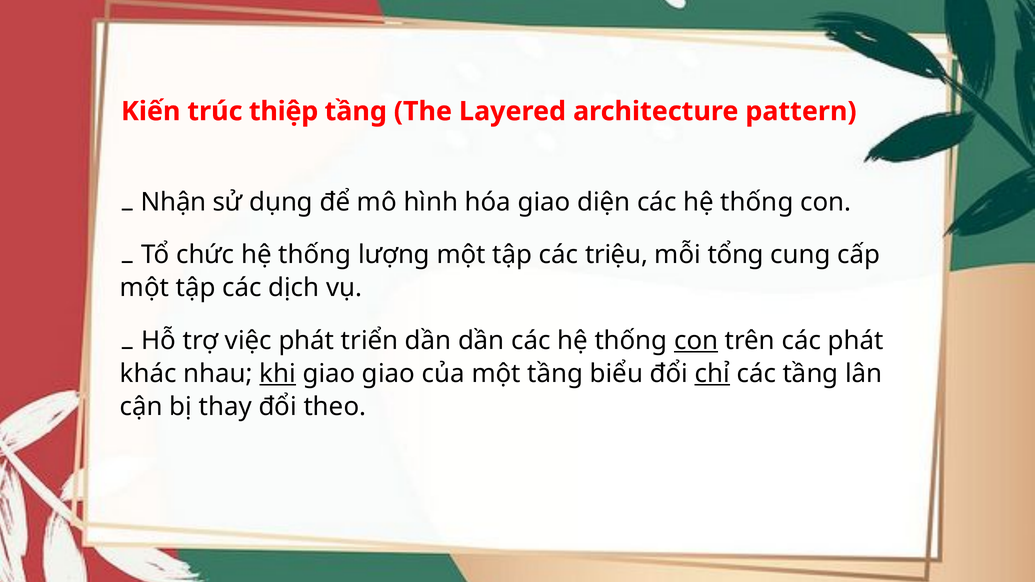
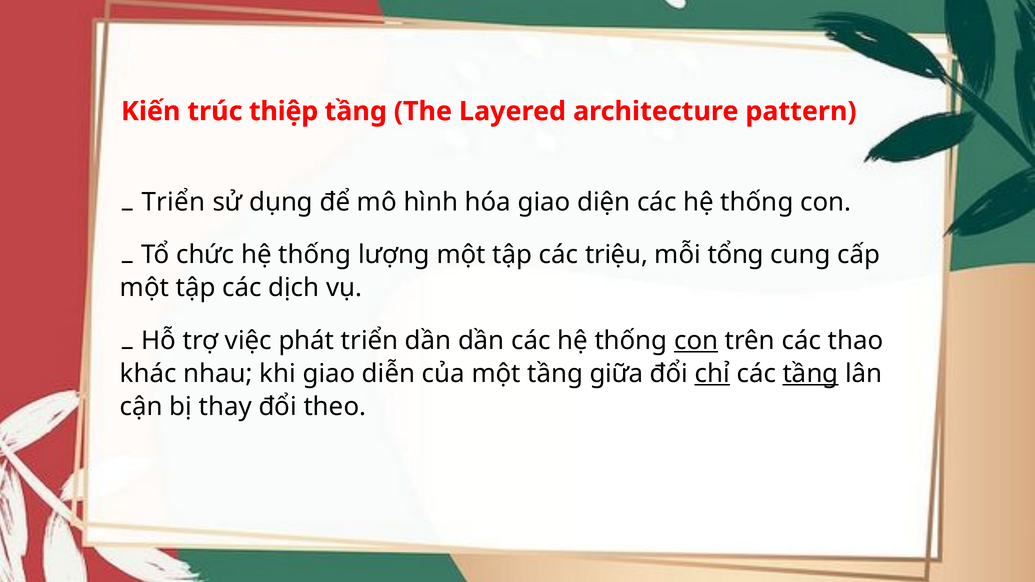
Nhận at (174, 202): Nhận -> Triển
các phát: phát -> thao
khi underline: present -> none
giao giao: giao -> diễn
biểu: biểu -> giữa
tầng at (811, 374) underline: none -> present
